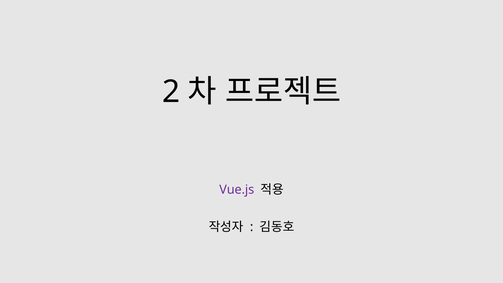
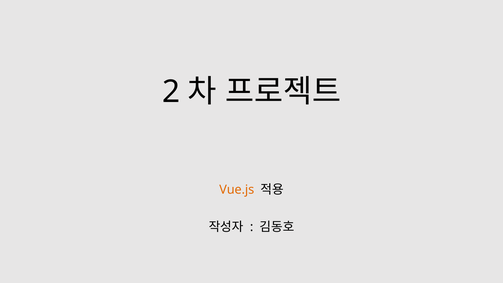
Vue.js colour: purple -> orange
